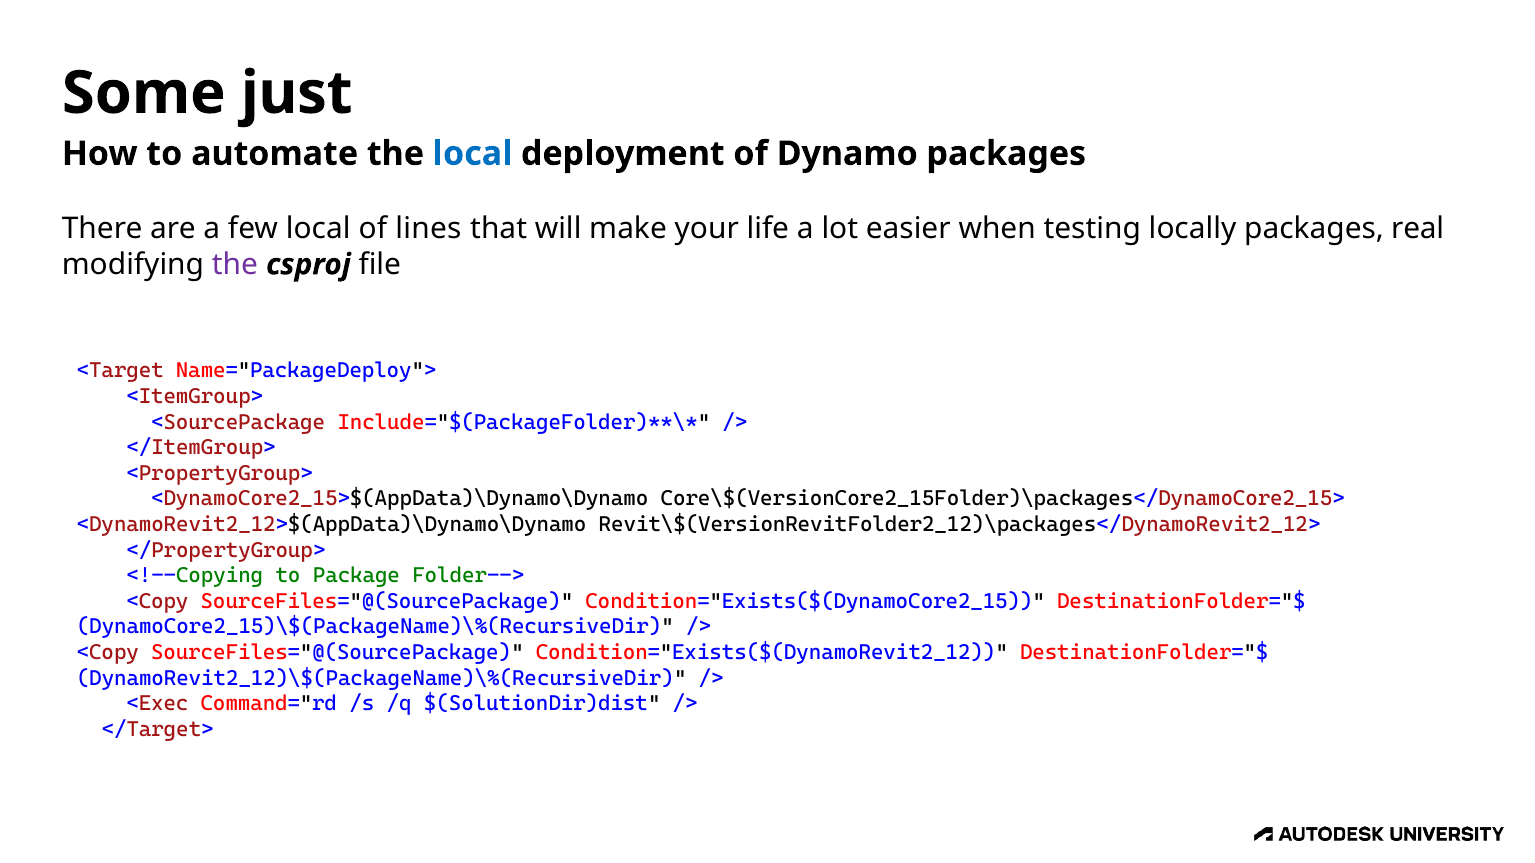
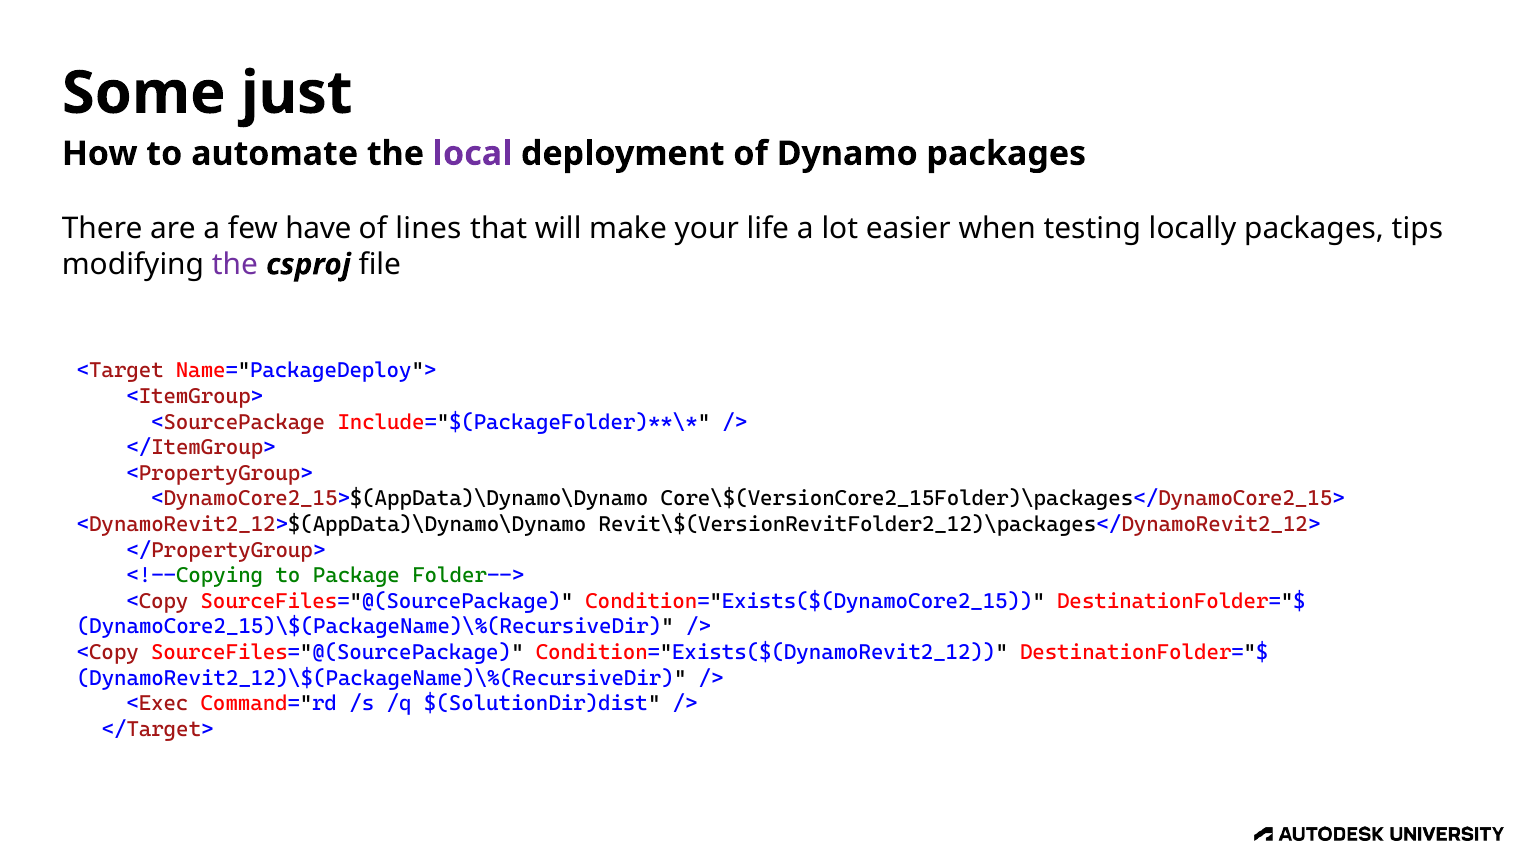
local at (473, 154) colour: blue -> purple
few local: local -> have
real: real -> tips
